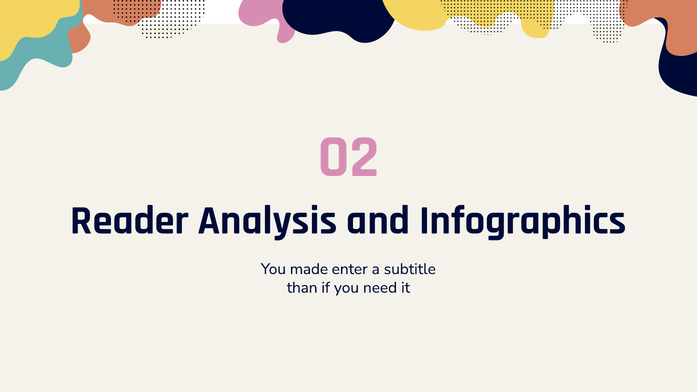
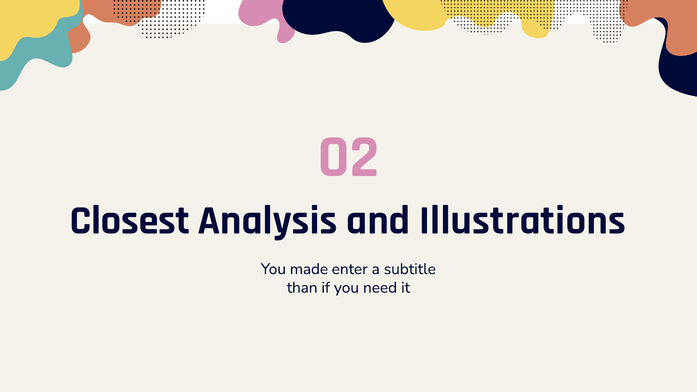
Reader: Reader -> Closest
Infographics: Infographics -> Illustrations
